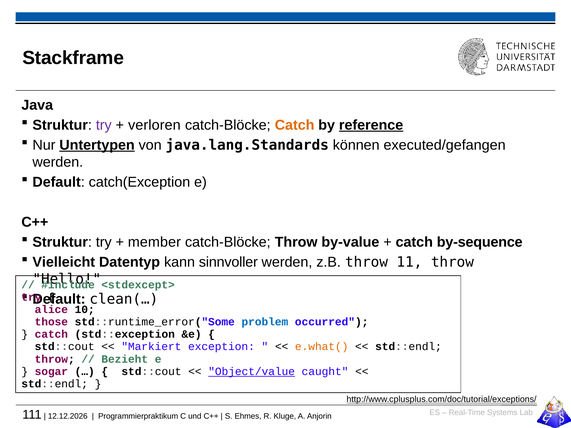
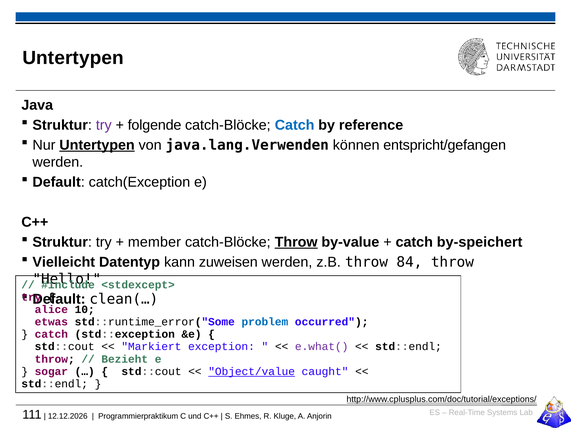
Stackframe at (73, 58): Stackframe -> Untertypen
verloren: verloren -> folgende
Catch at (295, 125) colour: orange -> blue
reference underline: present -> none
java.lang.Standards: java.lang.Standards -> java.lang.Verwenden
executed/gefangen: executed/gefangen -> entspricht/gefangen
Throw at (296, 242) underline: none -> present
by-sequence: by-sequence -> by-speichert
sinnvoller: sinnvoller -> zuweisen
11: 11 -> 84
those: those -> etwas
e.what( colour: orange -> purple
